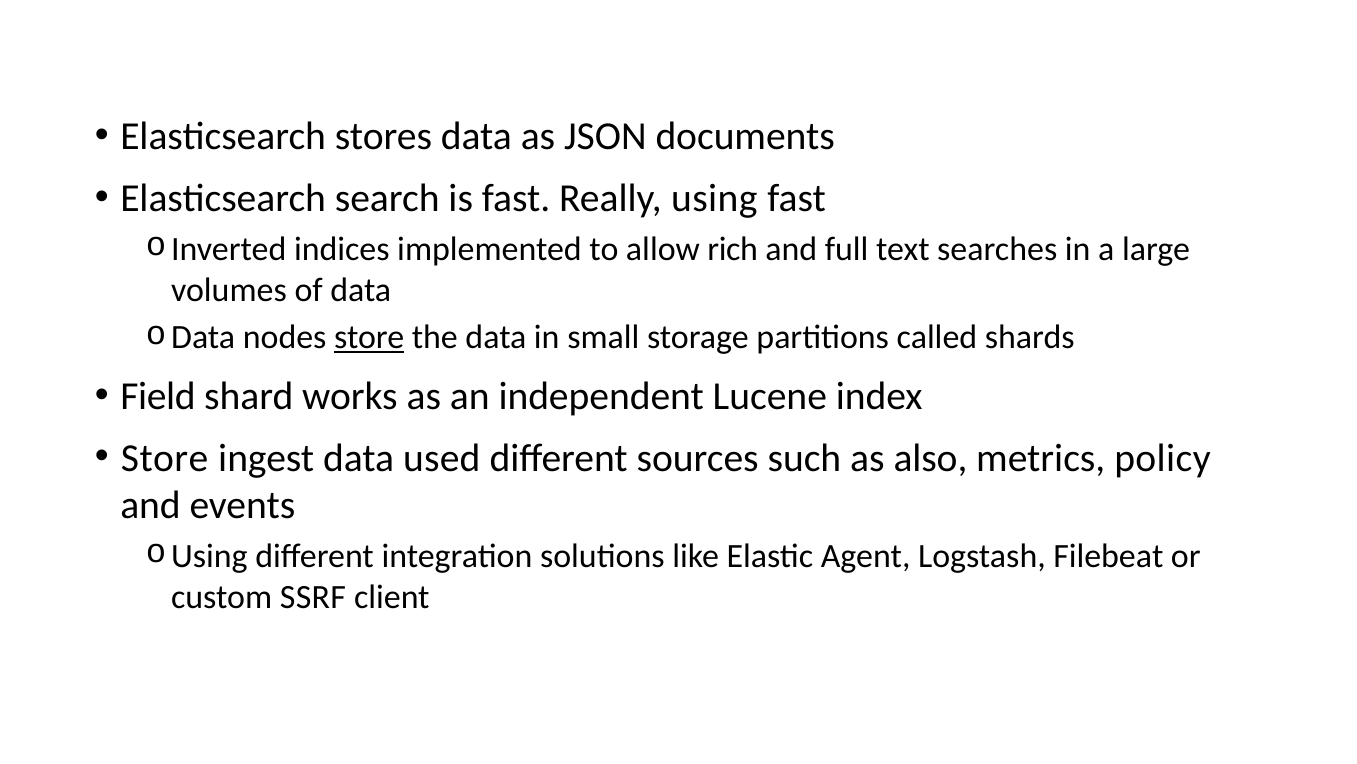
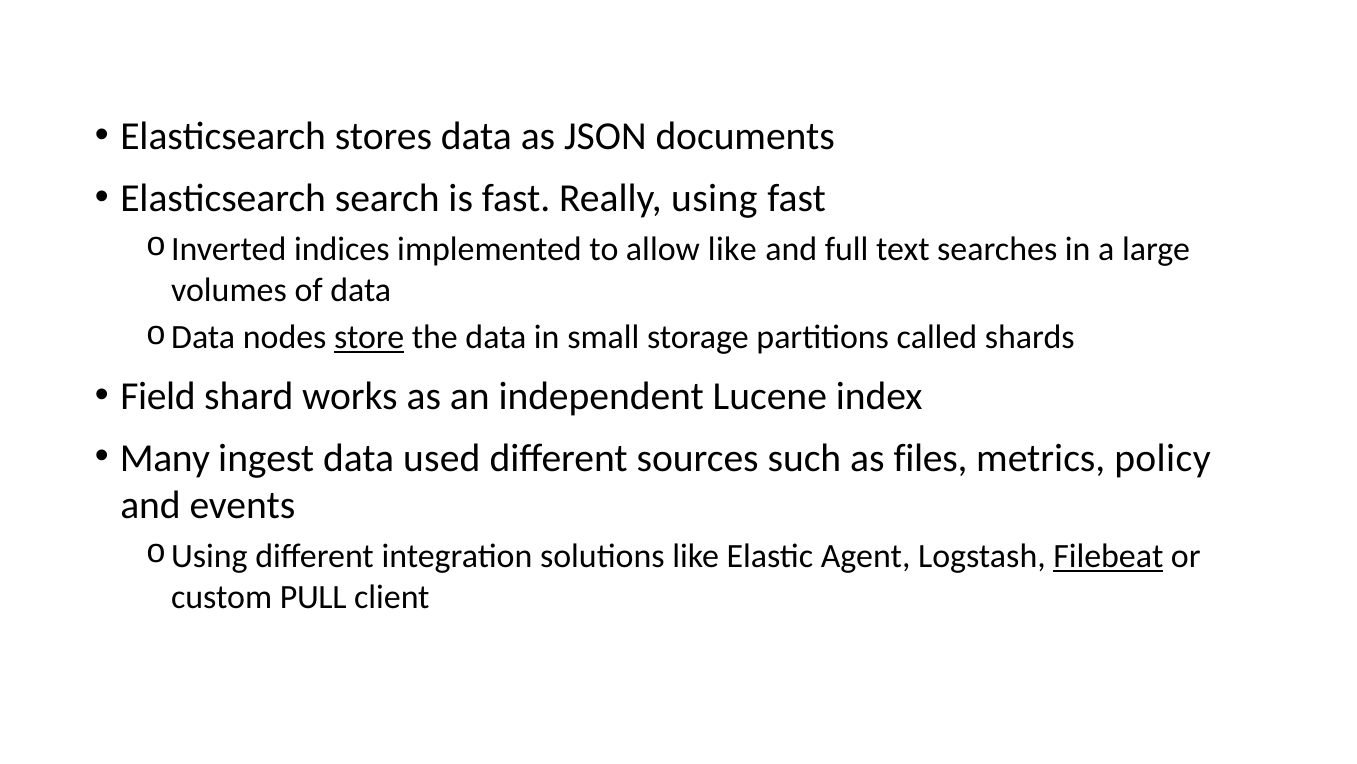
allow rich: rich -> like
Store at (165, 458): Store -> Many
also: also -> files
Filebeat underline: none -> present
SSRF: SSRF -> PULL
